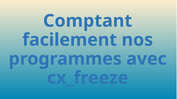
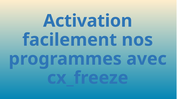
Comptant: Comptant -> Activation
